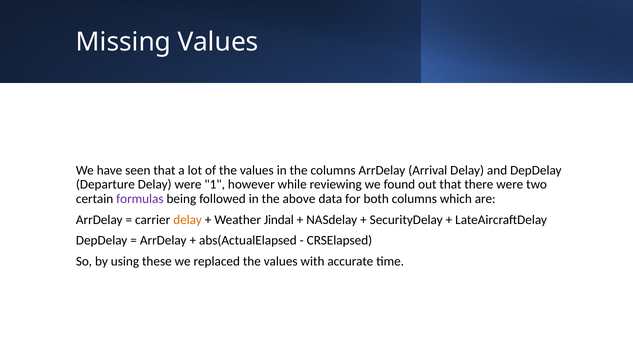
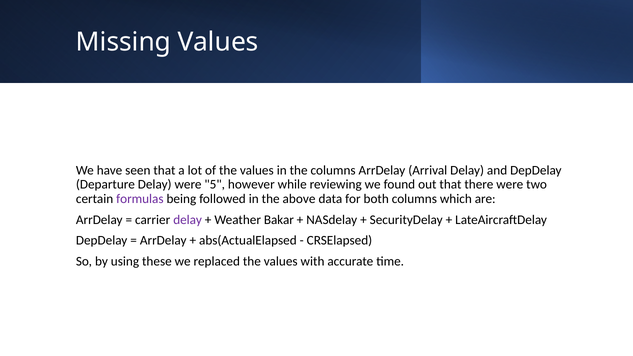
1: 1 -> 5
delay at (188, 220) colour: orange -> purple
Jindal: Jindal -> Bakar
